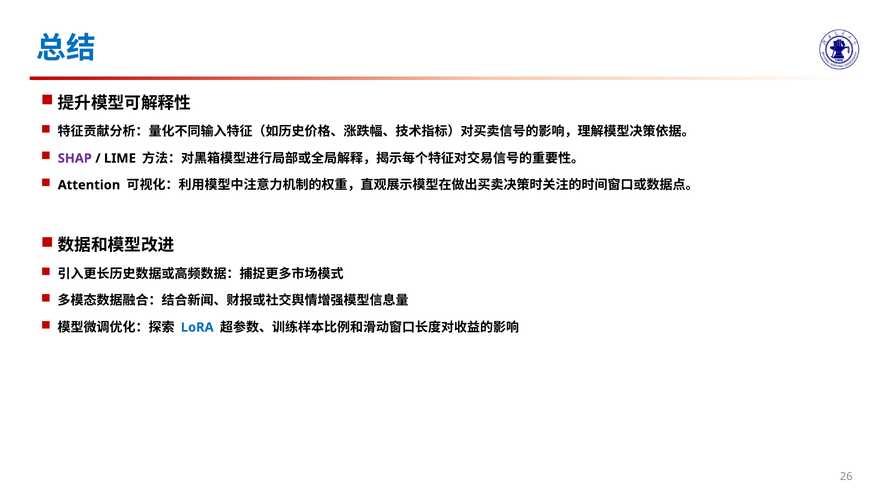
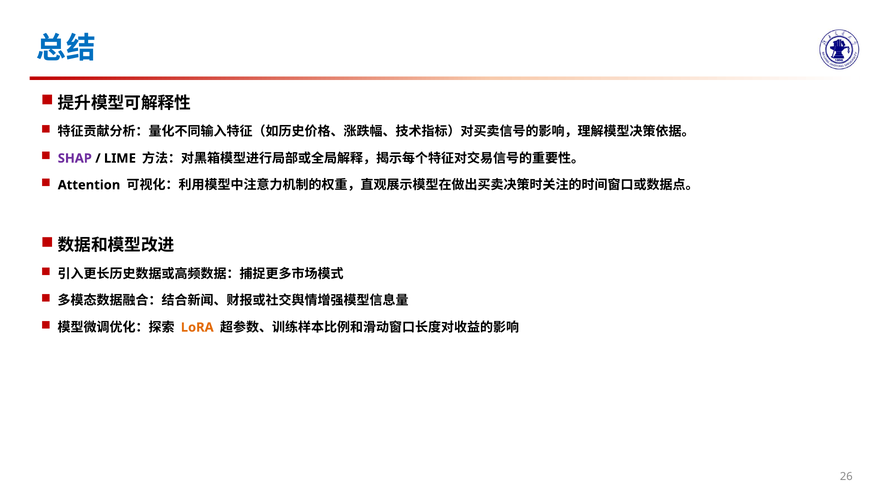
LoRA colour: blue -> orange
